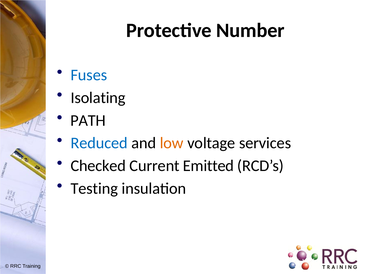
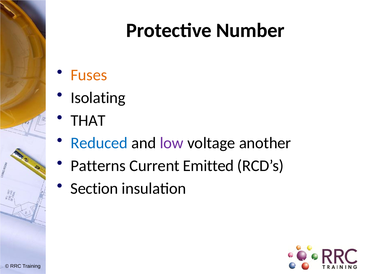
Fuses colour: blue -> orange
PATH: PATH -> THAT
low colour: orange -> purple
services: services -> another
Checked: Checked -> Patterns
Testing: Testing -> Section
